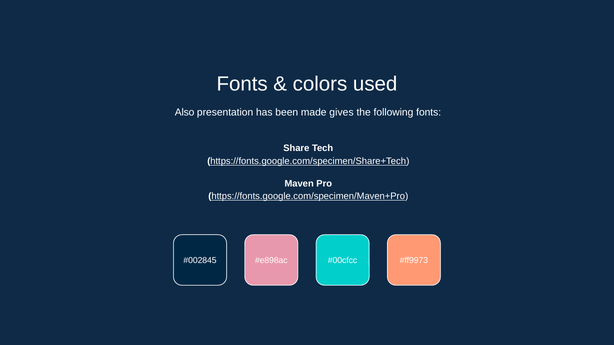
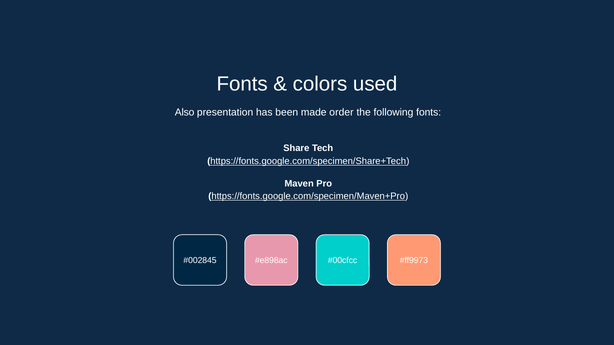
gives: gives -> order
